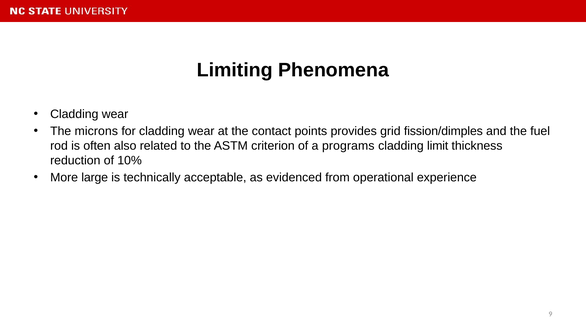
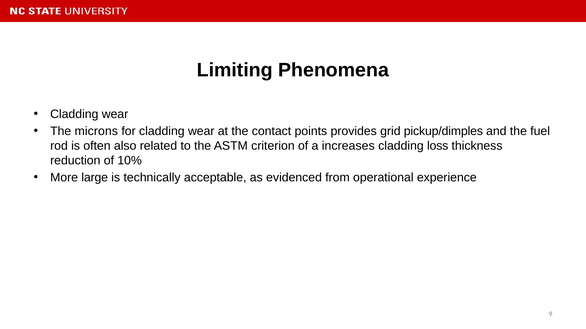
fission/dimples: fission/dimples -> pickup/dimples
programs: programs -> increases
limit: limit -> loss
